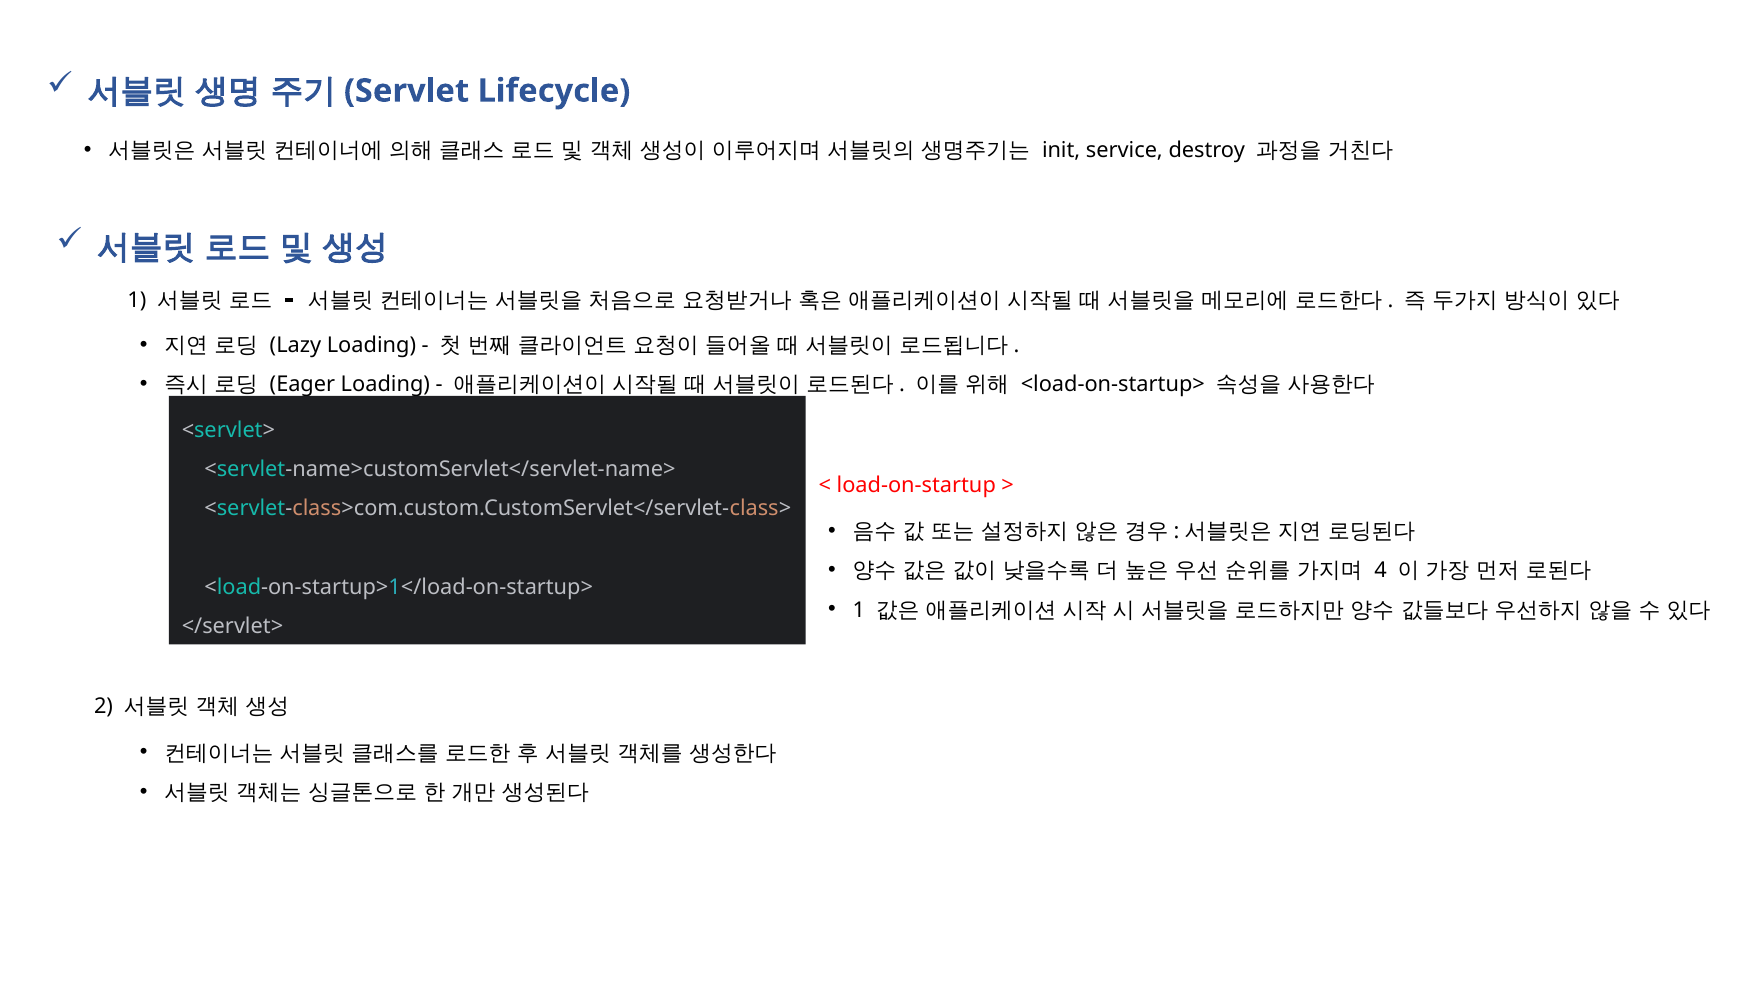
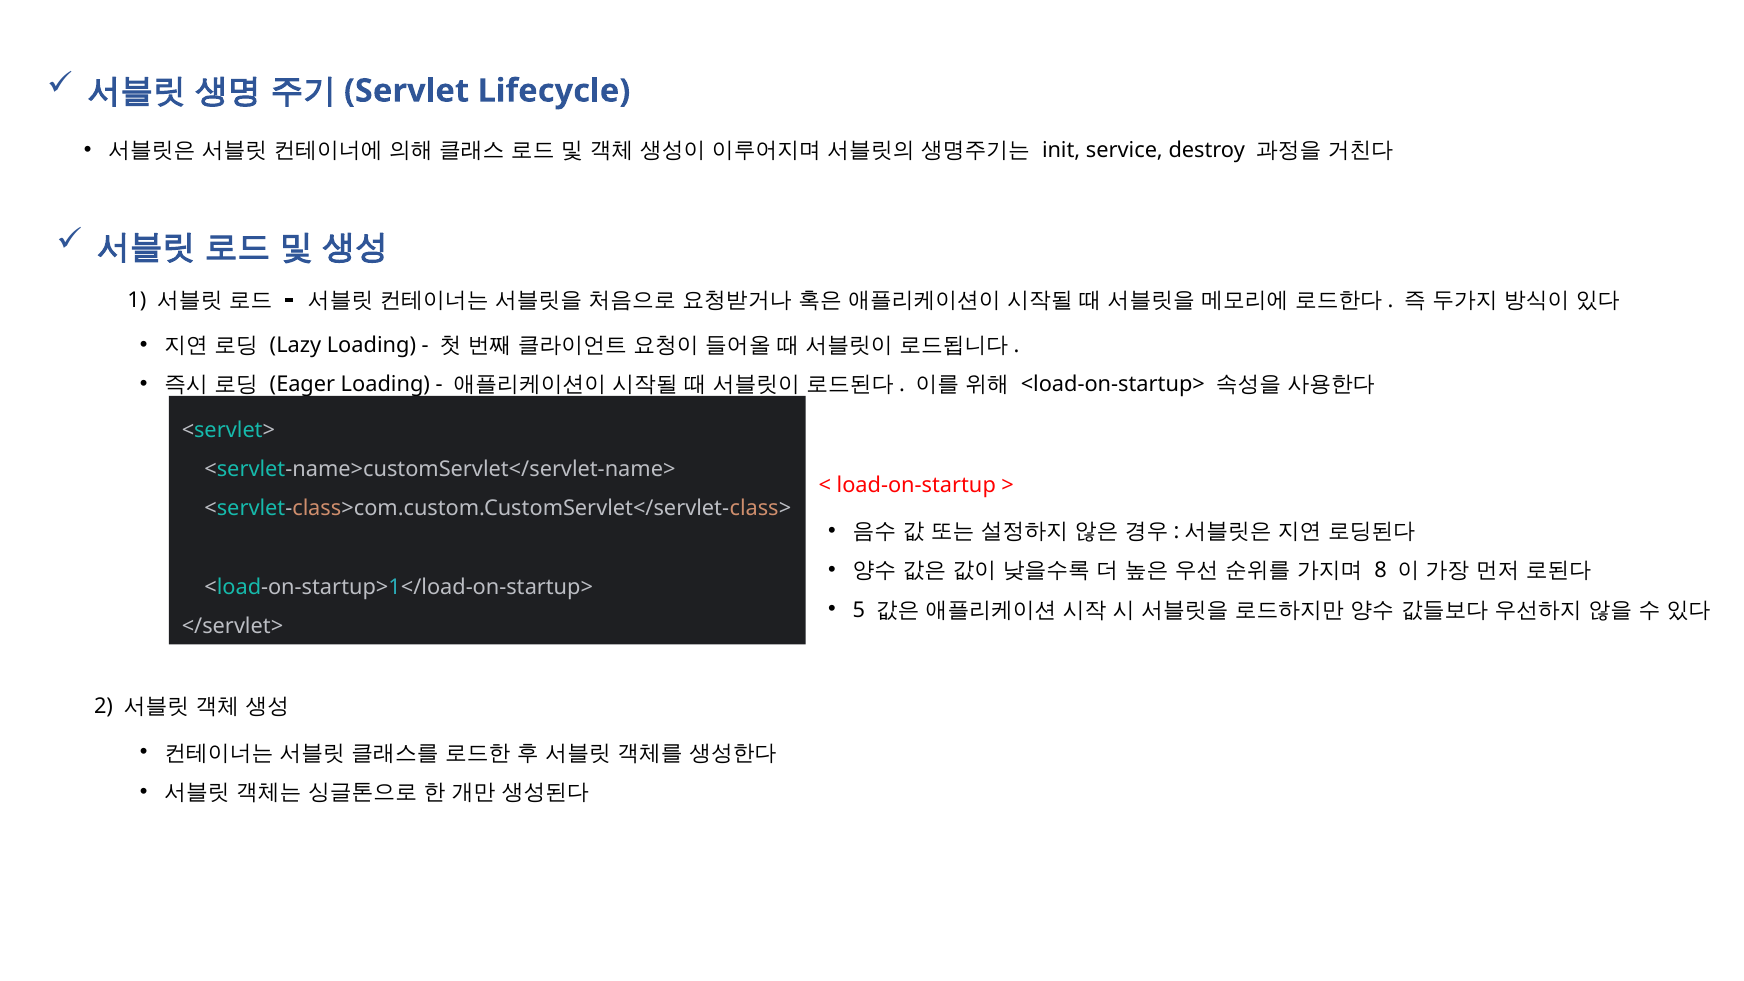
4: 4 -> 8
1 at (859, 610): 1 -> 5
